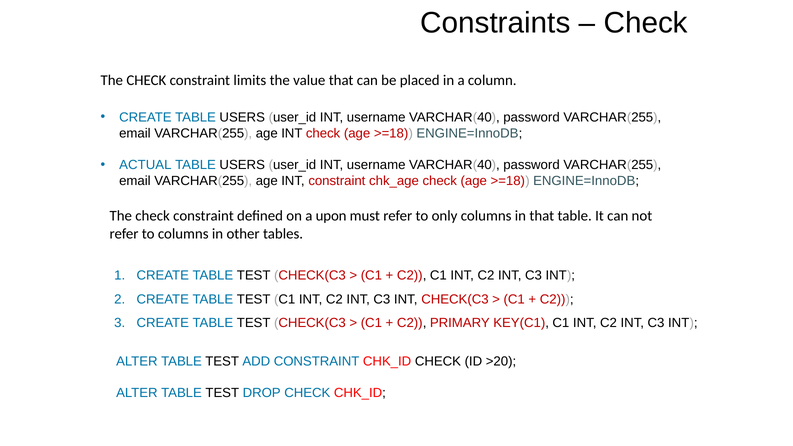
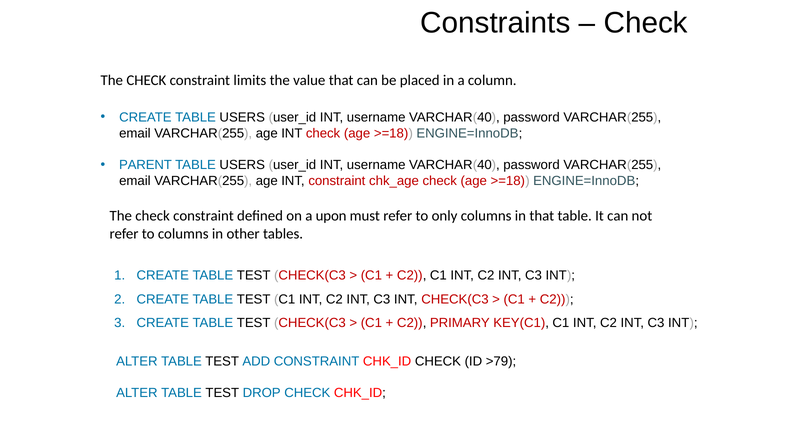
ACTUAL: ACTUAL -> PARENT
>20: >20 -> >79
